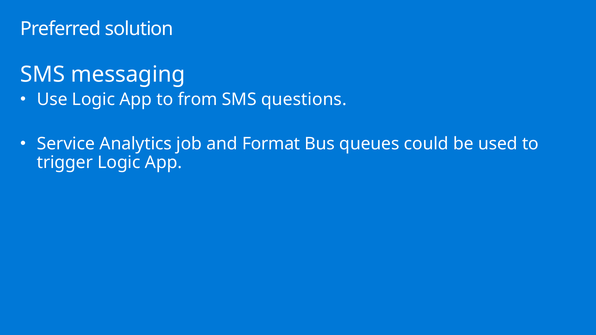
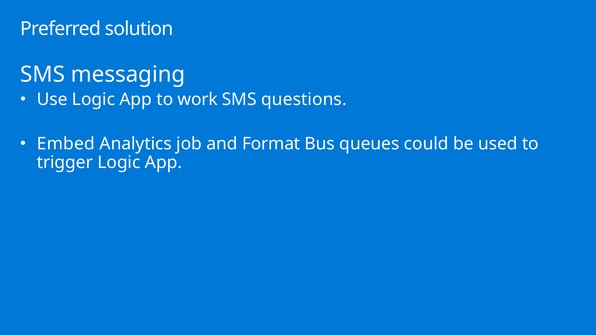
from: from -> work
Service: Service -> Embed
